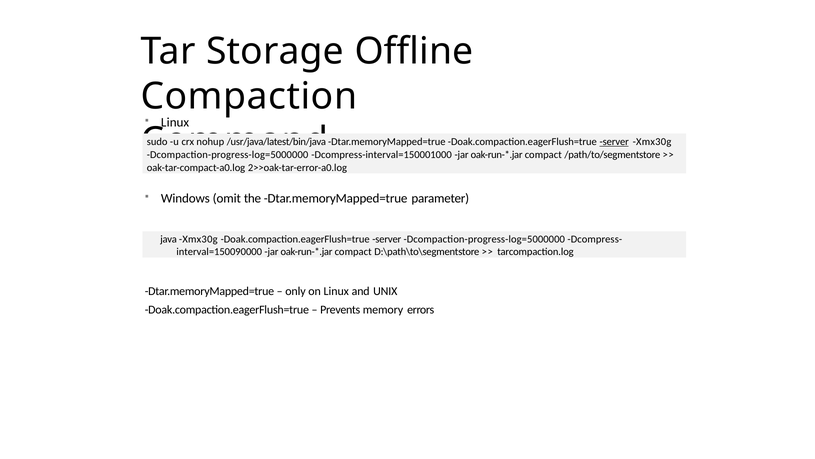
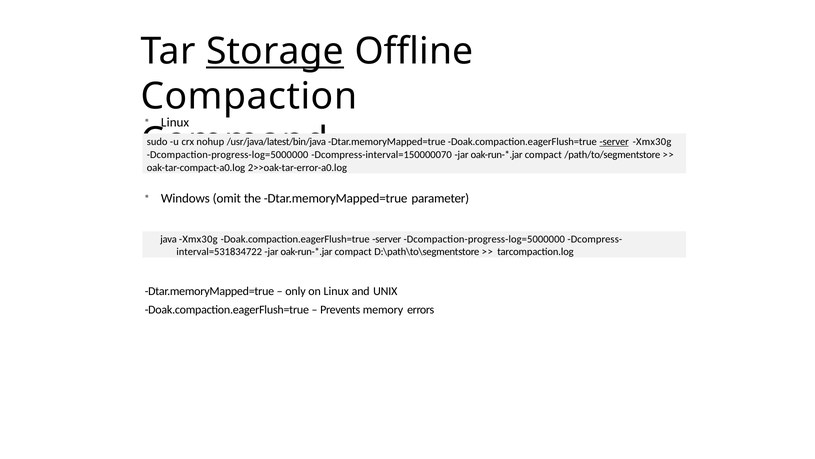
Storage underline: none -> present
Dcompress-interval=150001000: Dcompress-interval=150001000 -> Dcompress-interval=150000070
interval=150090000: interval=150090000 -> interval=531834722
